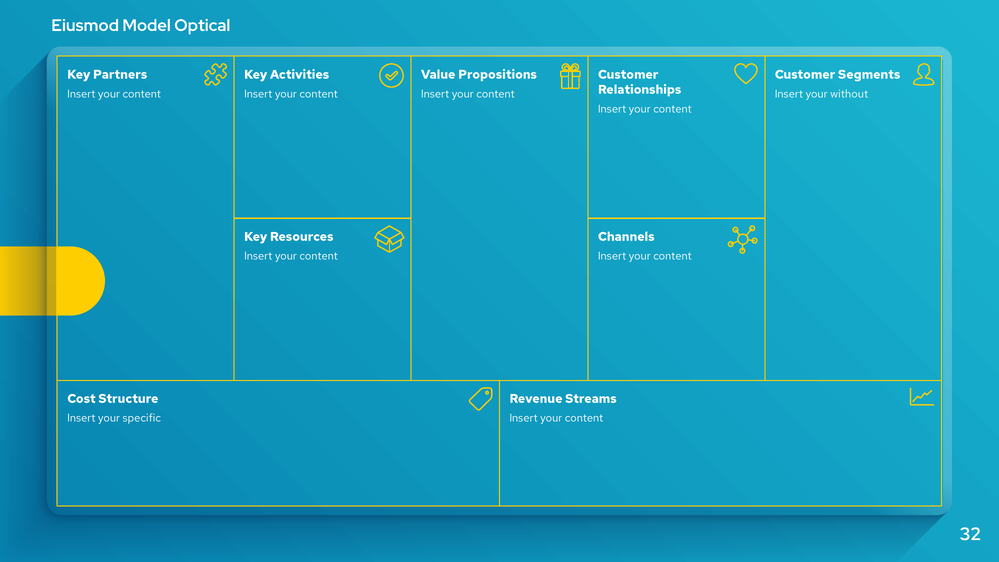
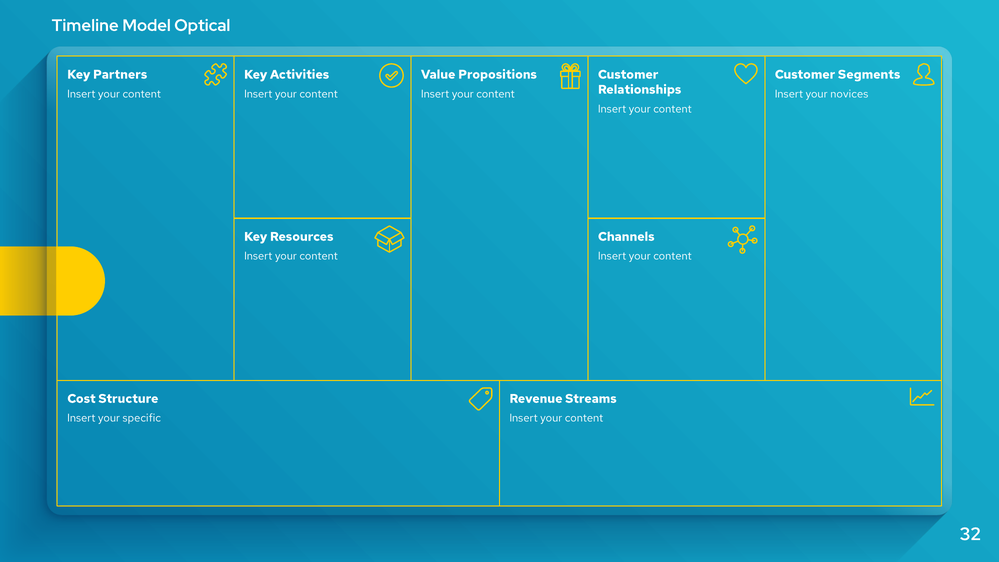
Eiusmod: Eiusmod -> Timeline
without: without -> novices
